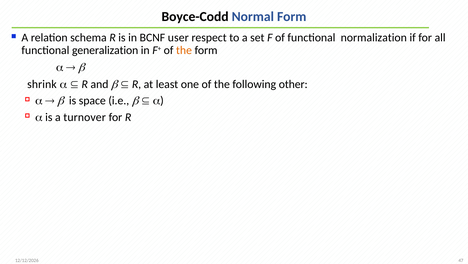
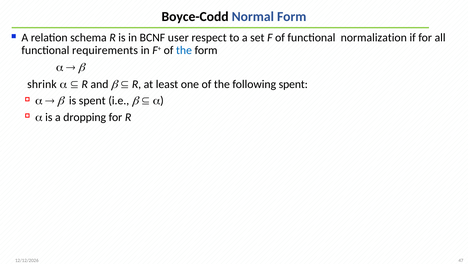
generalization: generalization -> requirements
the at (184, 50) colour: orange -> blue
following other: other -> spent
is space: space -> spent
turnover: turnover -> dropping
